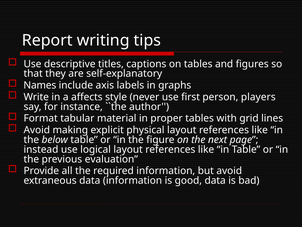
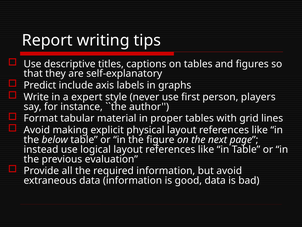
Names: Names -> Predict
affects: affects -> expert
